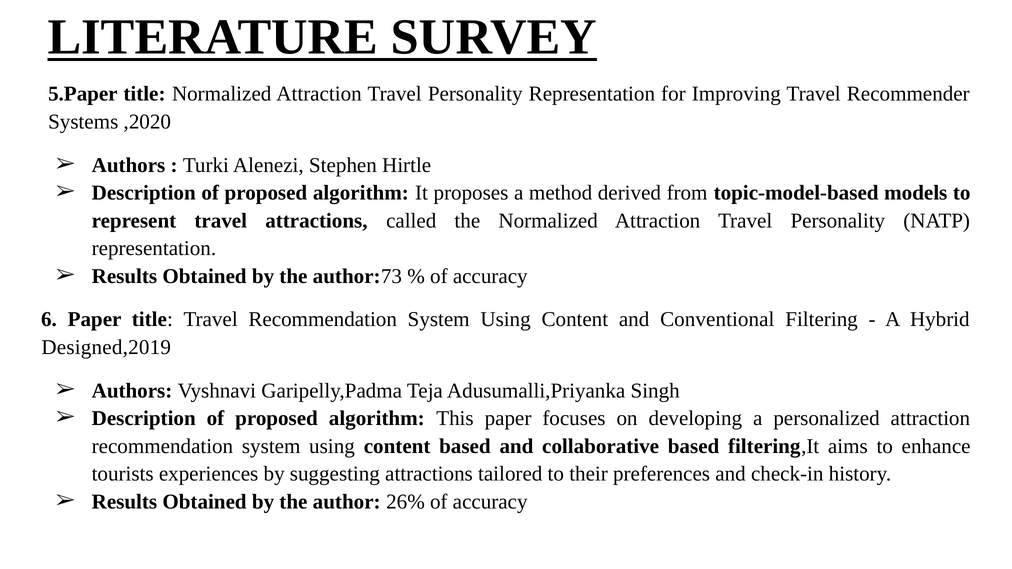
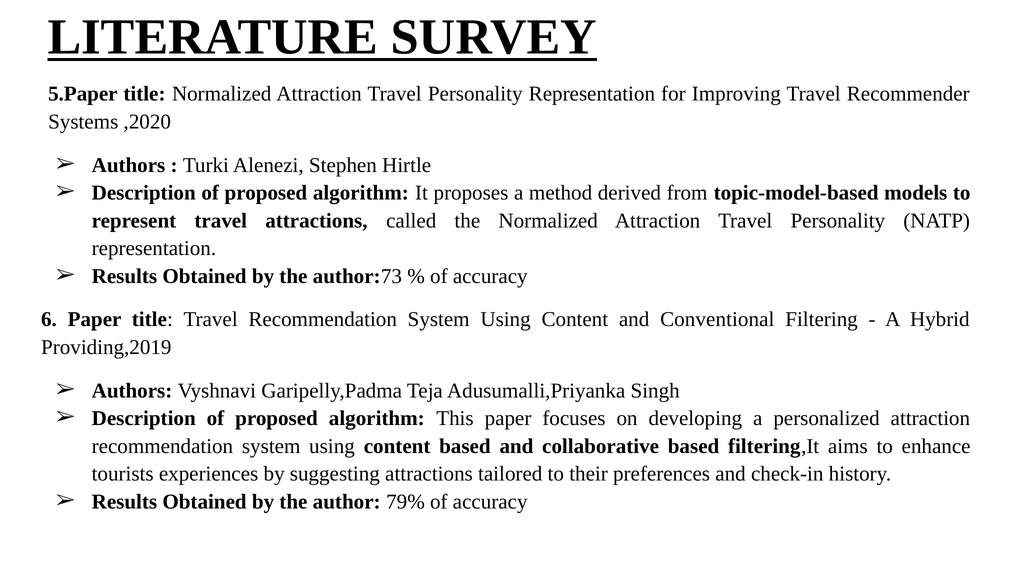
Designed,2019: Designed,2019 -> Providing,2019
26%: 26% -> 79%
